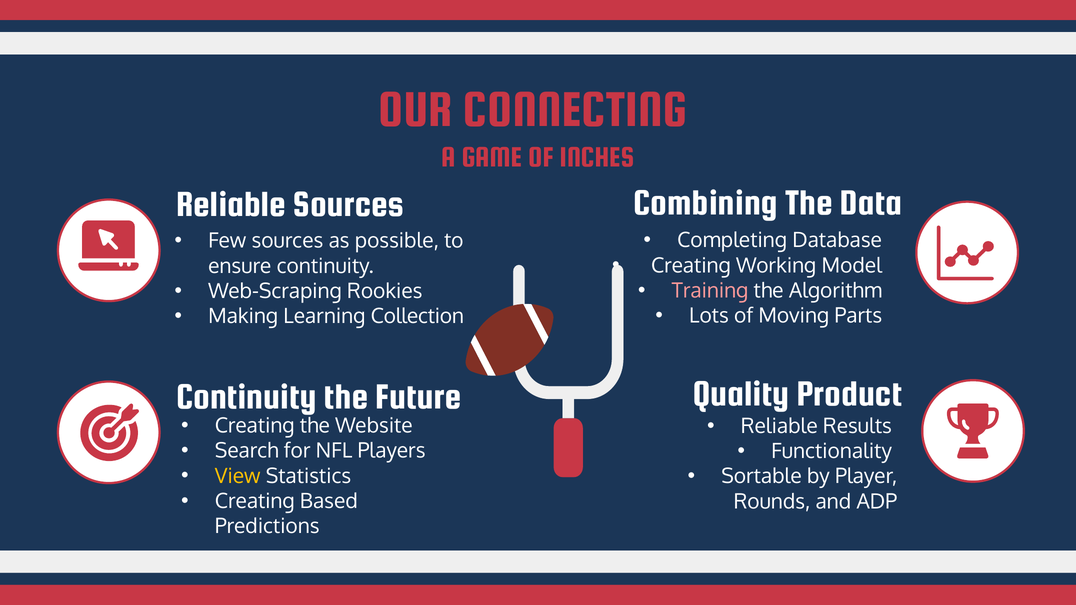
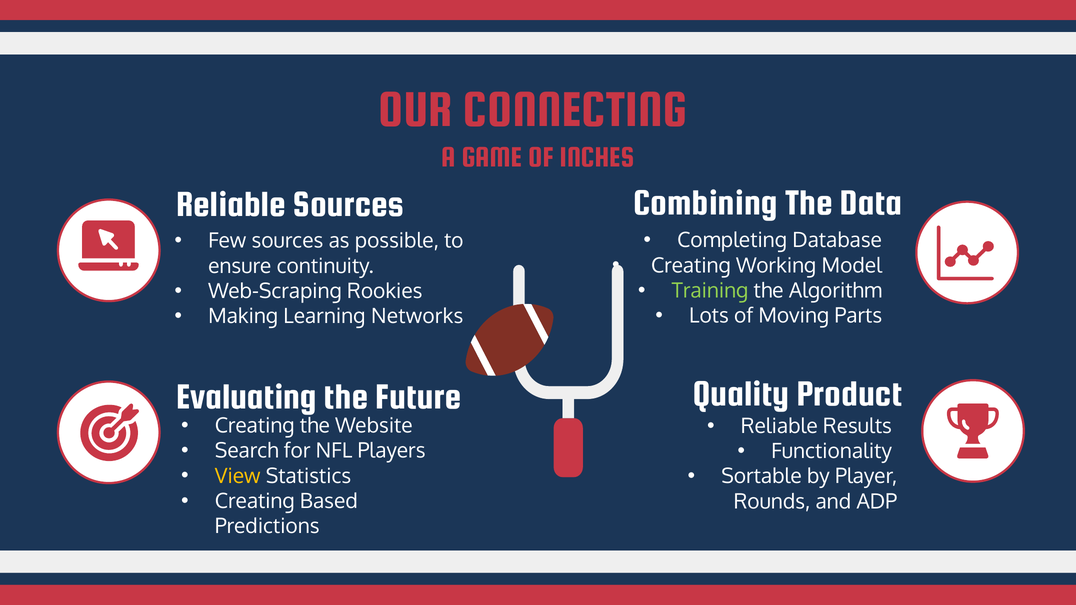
Training colour: pink -> light green
Collection: Collection -> Networks
Continuity at (246, 397): Continuity -> Evaluating
